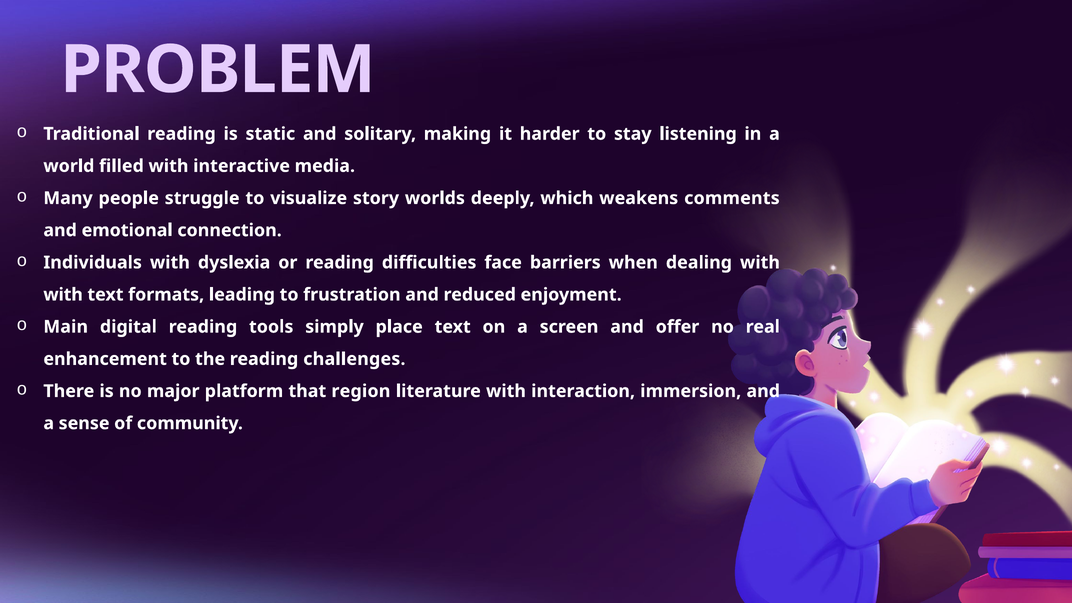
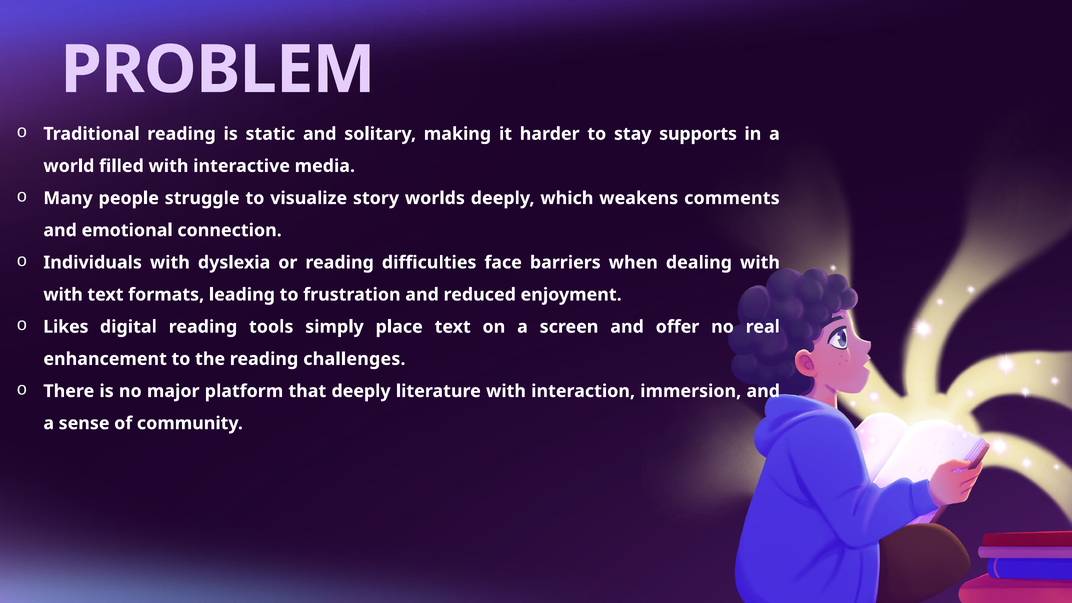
listening: listening -> supports
Main: Main -> Likes
that region: region -> deeply
